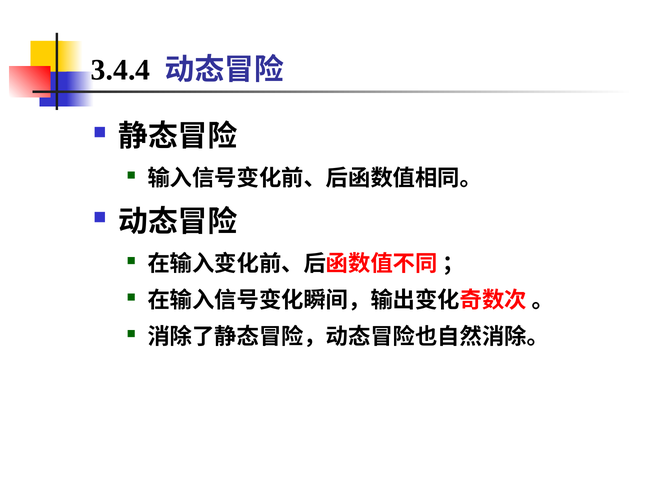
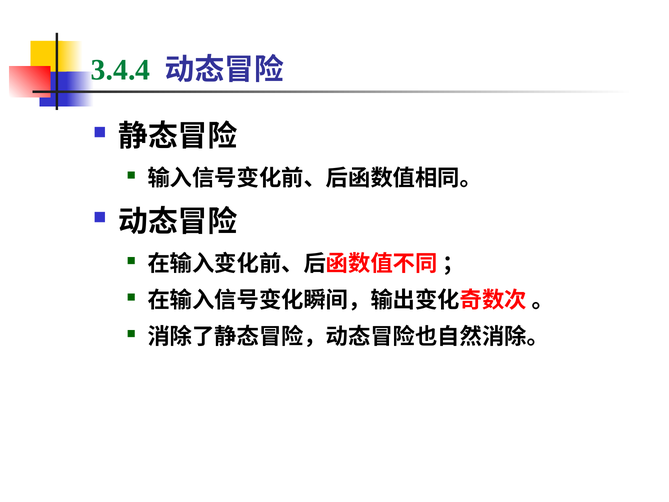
3.4.4 colour: black -> green
